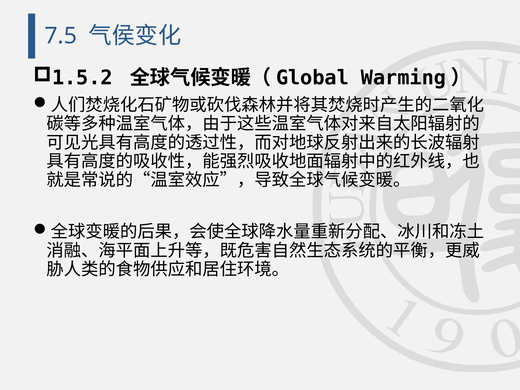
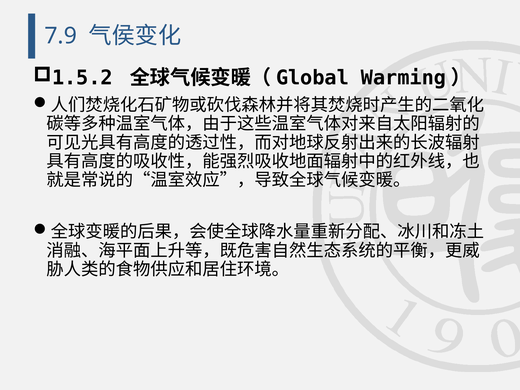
7.5: 7.5 -> 7.9
